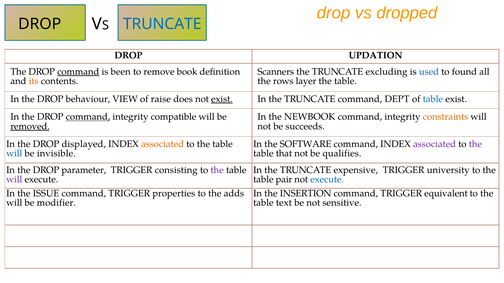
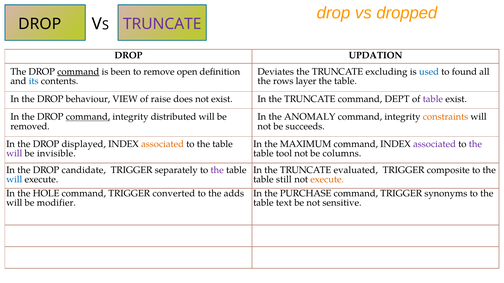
TRUNCATE at (162, 24) colour: blue -> purple
book: book -> open
Scanners: Scanners -> Deviates
its colour: orange -> blue
exist at (222, 99) underline: present -> none
table at (433, 99) colour: blue -> purple
compatible: compatible -> distributed
NEWBOOK: NEWBOOK -> ANOMALY
removed underline: present -> none
SOFTWARE: SOFTWARE -> MAXIMUM
will at (14, 154) colour: blue -> purple
that: that -> tool
qualifies: qualifies -> columns
parameter: parameter -> candidate
consisting: consisting -> separately
expensive: expensive -> evaluated
university: university -> composite
will at (14, 180) colour: purple -> blue
pair: pair -> still
execute at (327, 180) colour: blue -> orange
ISSUE: ISSUE -> HOLE
properties: properties -> converted
INSERTION: INSERTION -> PURCHASE
equivalent: equivalent -> synonyms
